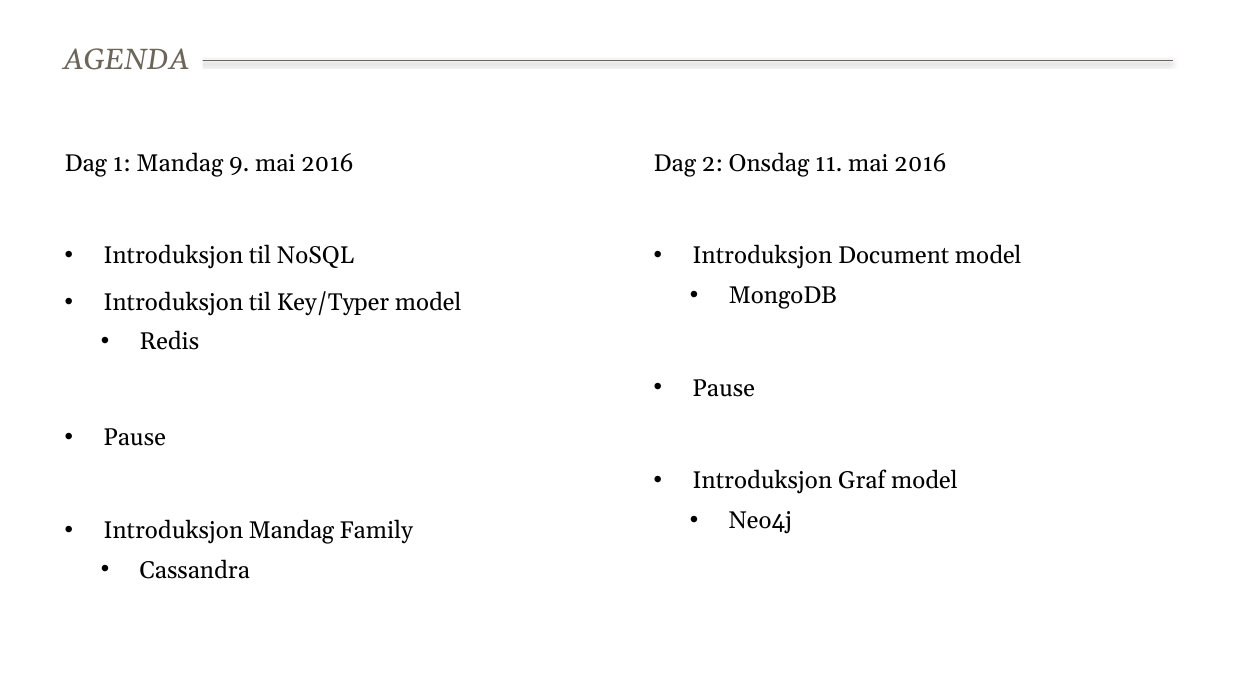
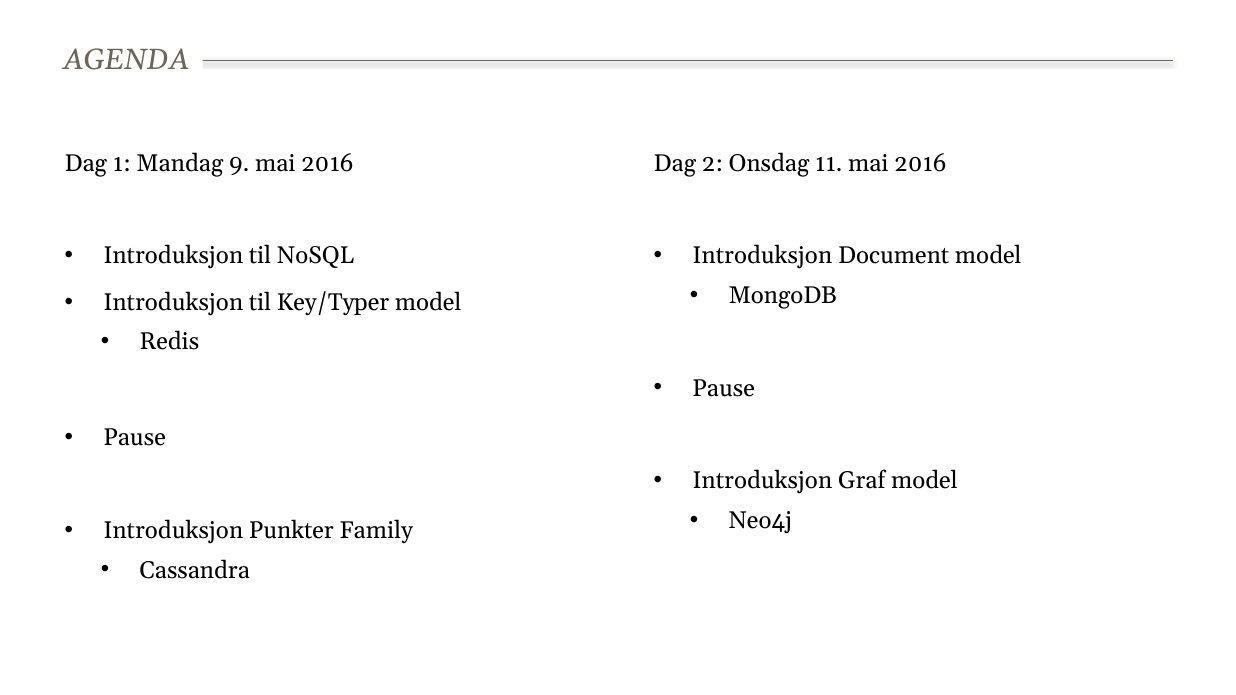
Introduksjon Mandag: Mandag -> Punkter
